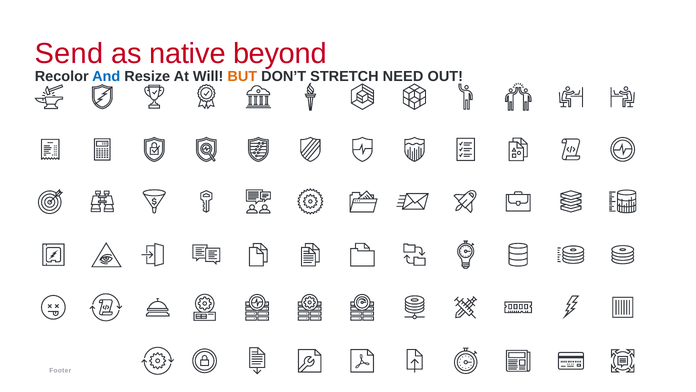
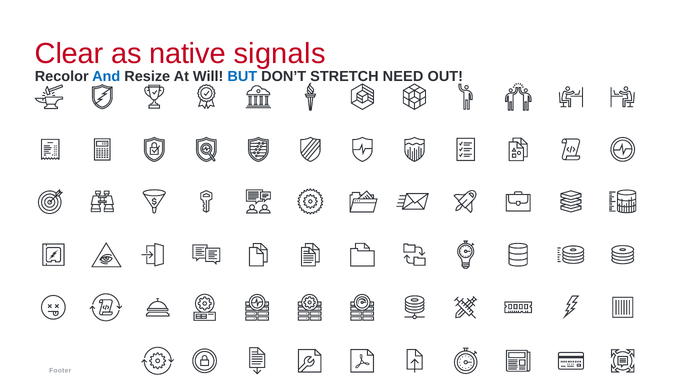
Send: Send -> Clear
beyond: beyond -> signals
BUT colour: orange -> blue
